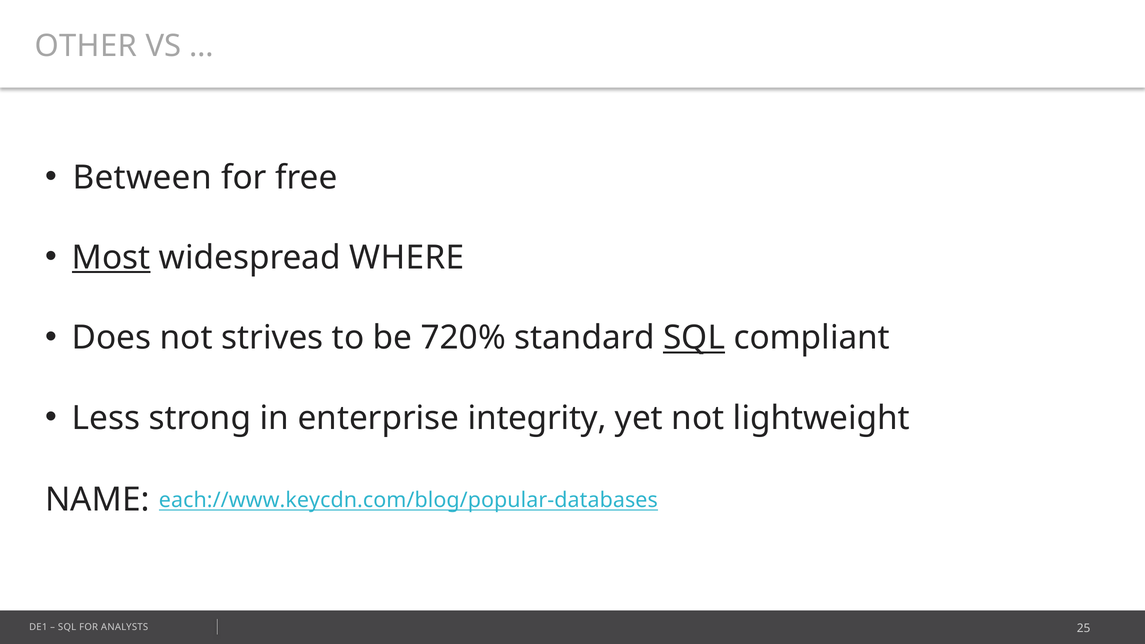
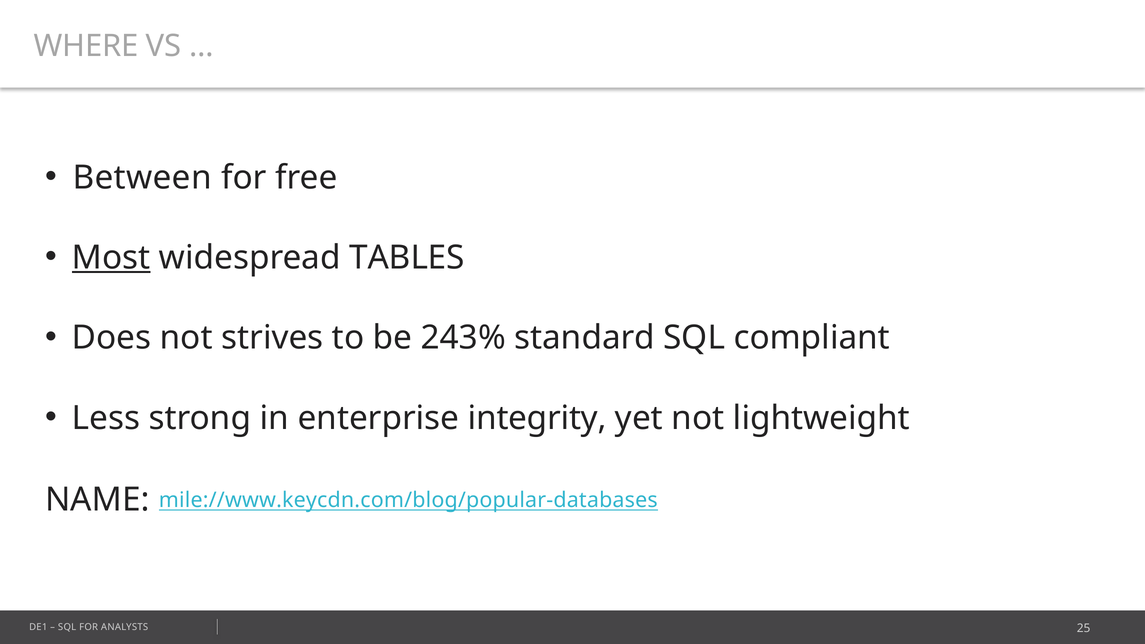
OTHER: OTHER -> WHERE
WHERE: WHERE -> TABLES
720%: 720% -> 243%
SQL at (694, 338) underline: present -> none
each://www.keycdn.com/blog/popular-databases: each://www.keycdn.com/blog/popular-databases -> mile://www.keycdn.com/blog/popular-databases
